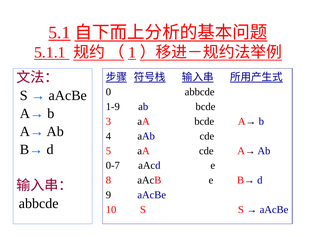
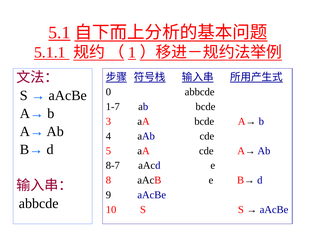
1-9: 1-9 -> 1-7
0-7: 0-7 -> 8-7
